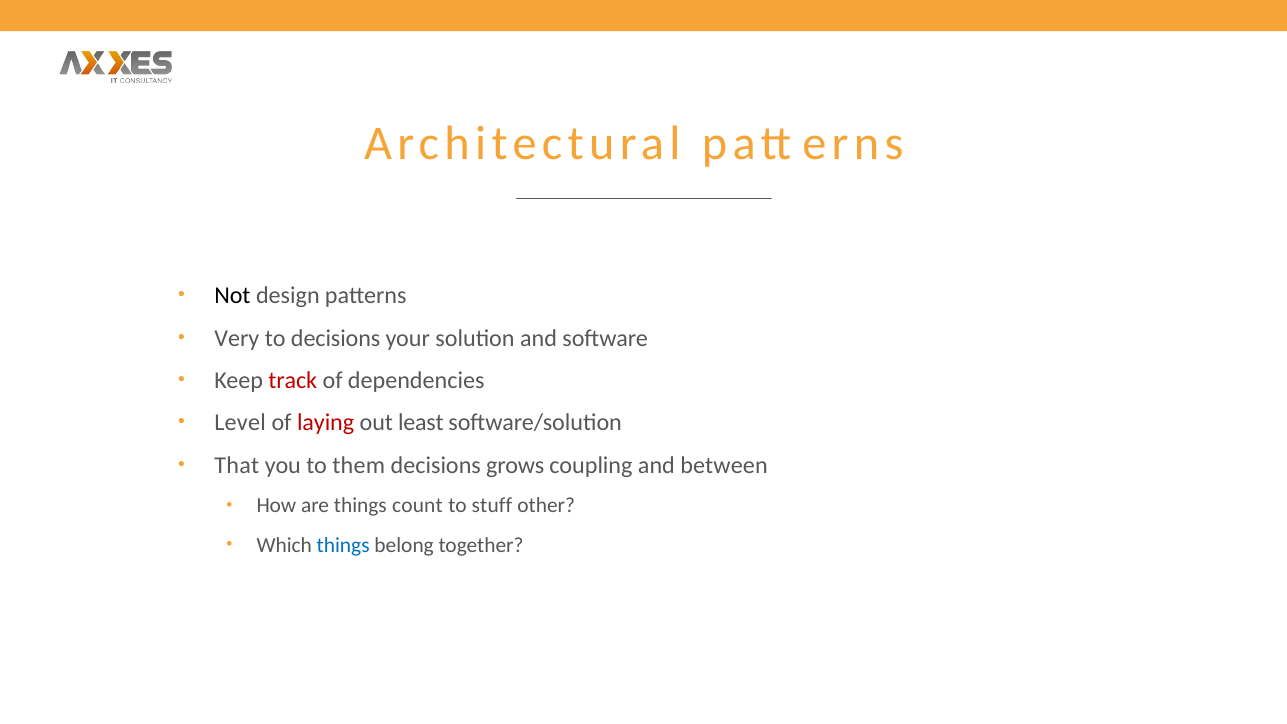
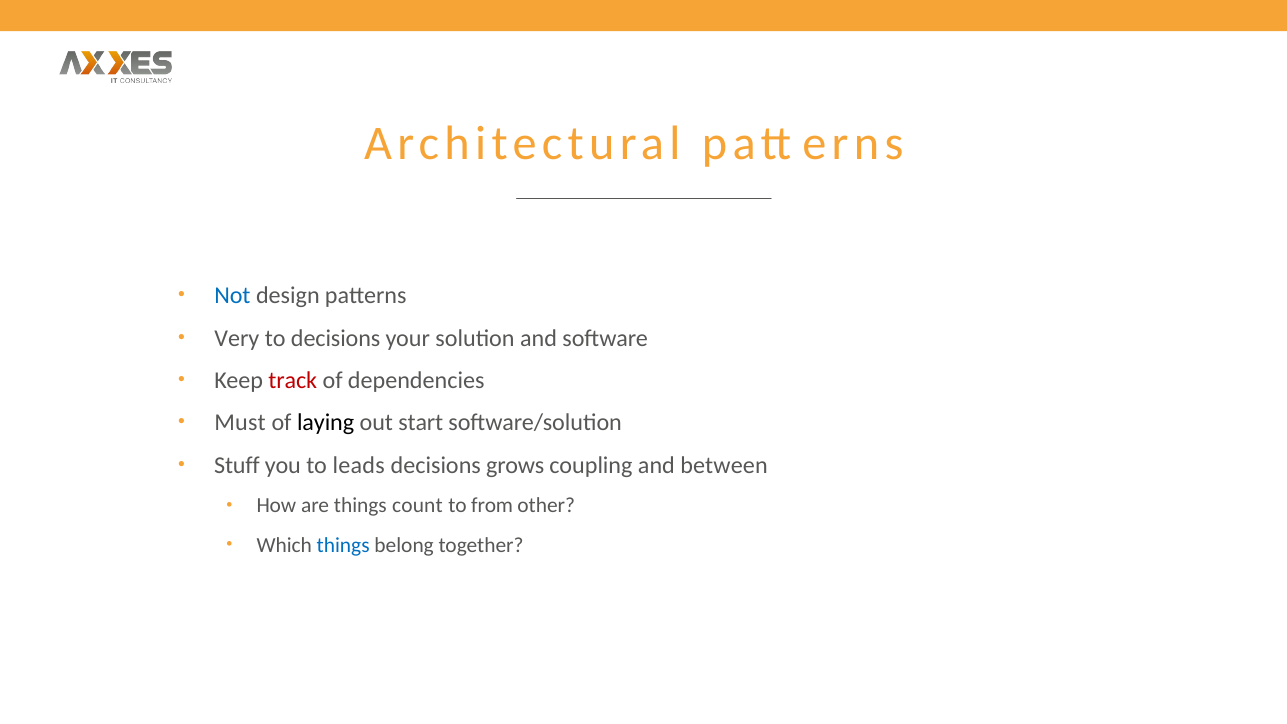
Not colour: black -> blue
Level: Level -> Must
laying colour: red -> black
least: least -> start
That: That -> Stuff
them: them -> leads
stuff: stuff -> from
